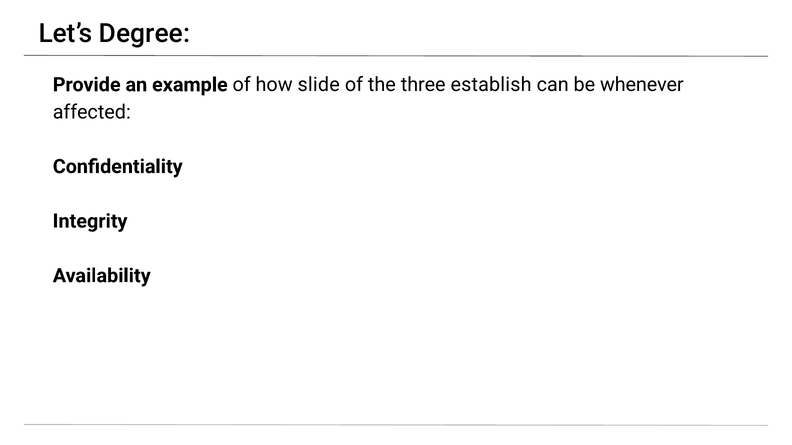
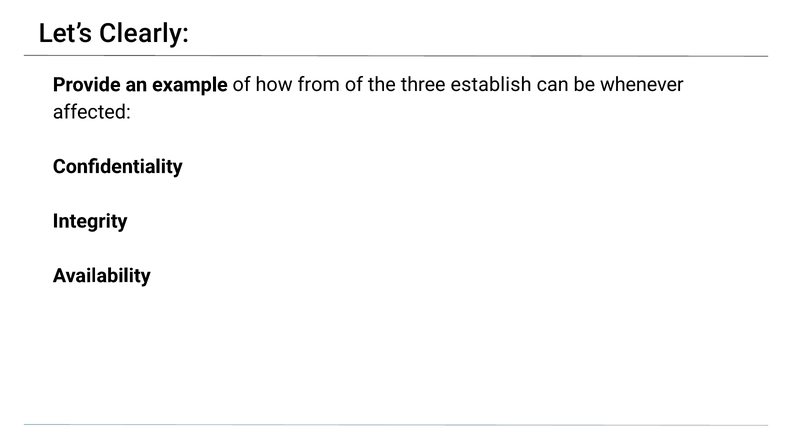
Degree: Degree -> Clearly
slide: slide -> from
